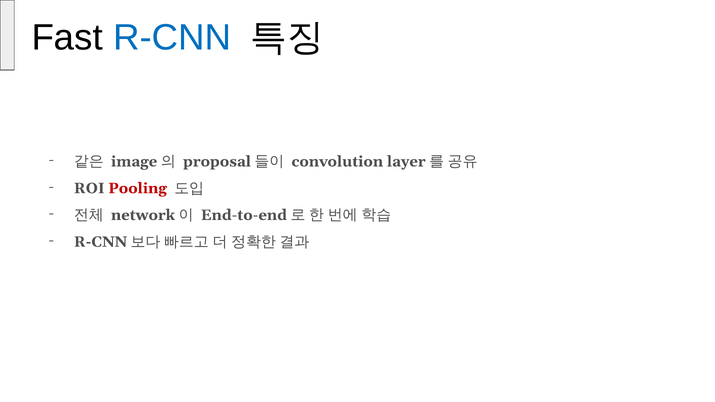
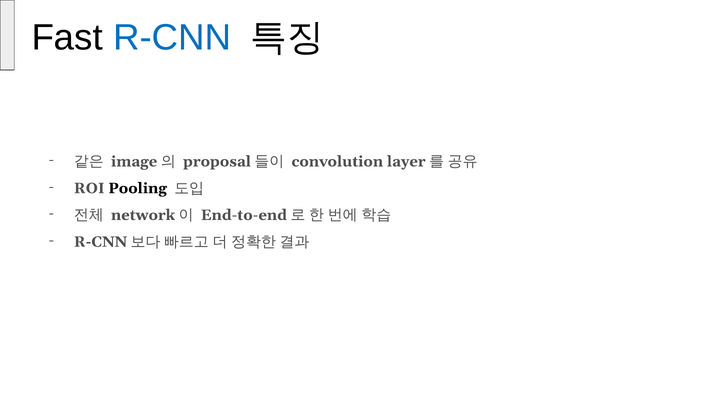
Pooling colour: red -> black
